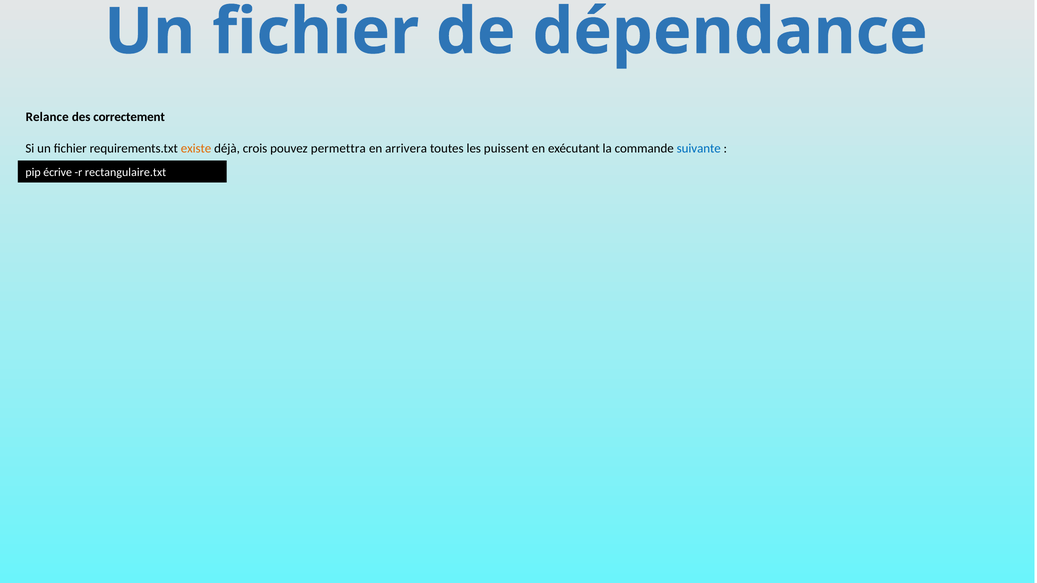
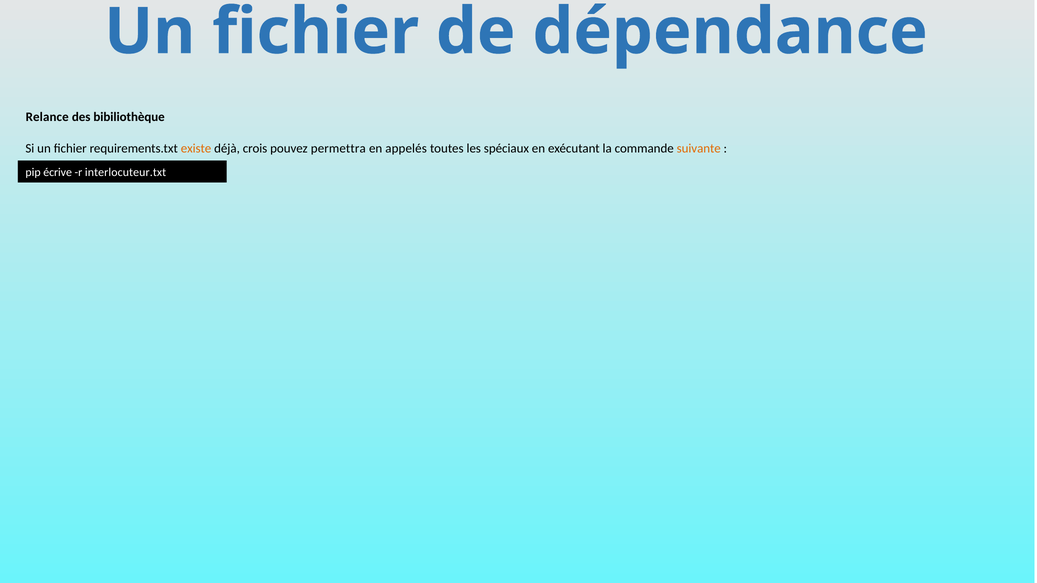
correctement: correctement -> bibiliothèque
arrivera: arrivera -> appelés
puissent: puissent -> spéciaux
suivante colour: blue -> orange
rectangulaire.txt: rectangulaire.txt -> interlocuteur.txt
